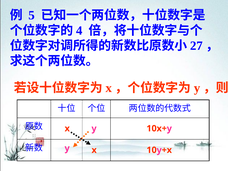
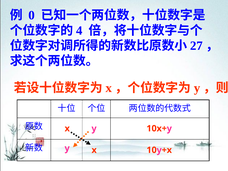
5: 5 -> 0
